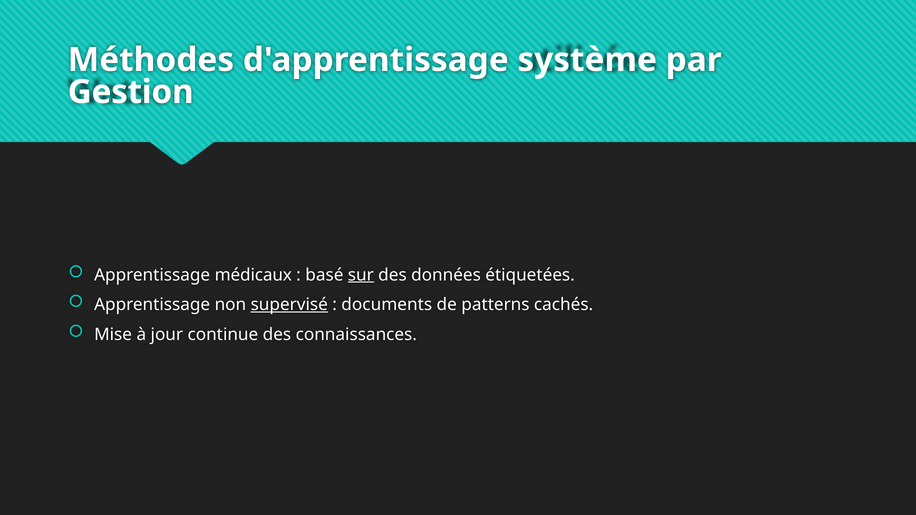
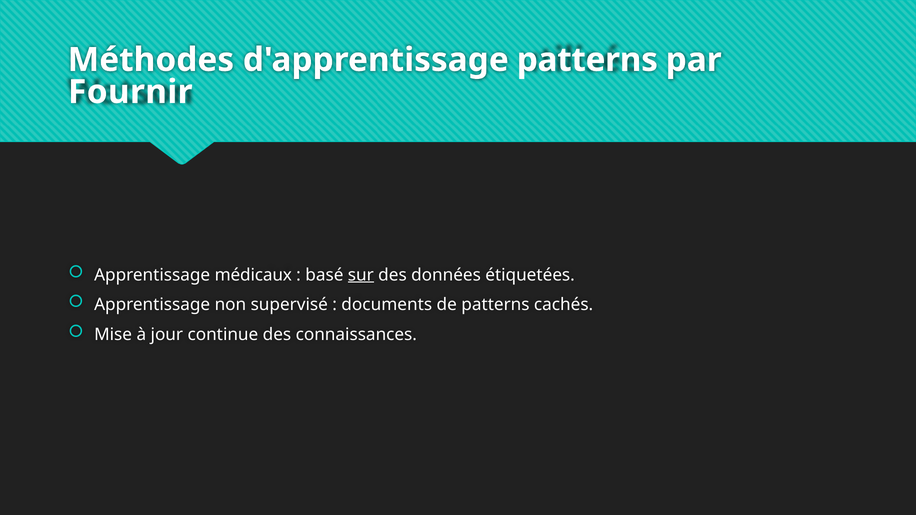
d'apprentissage système: système -> patterns
Gestion: Gestion -> Fournir
supervisé underline: present -> none
